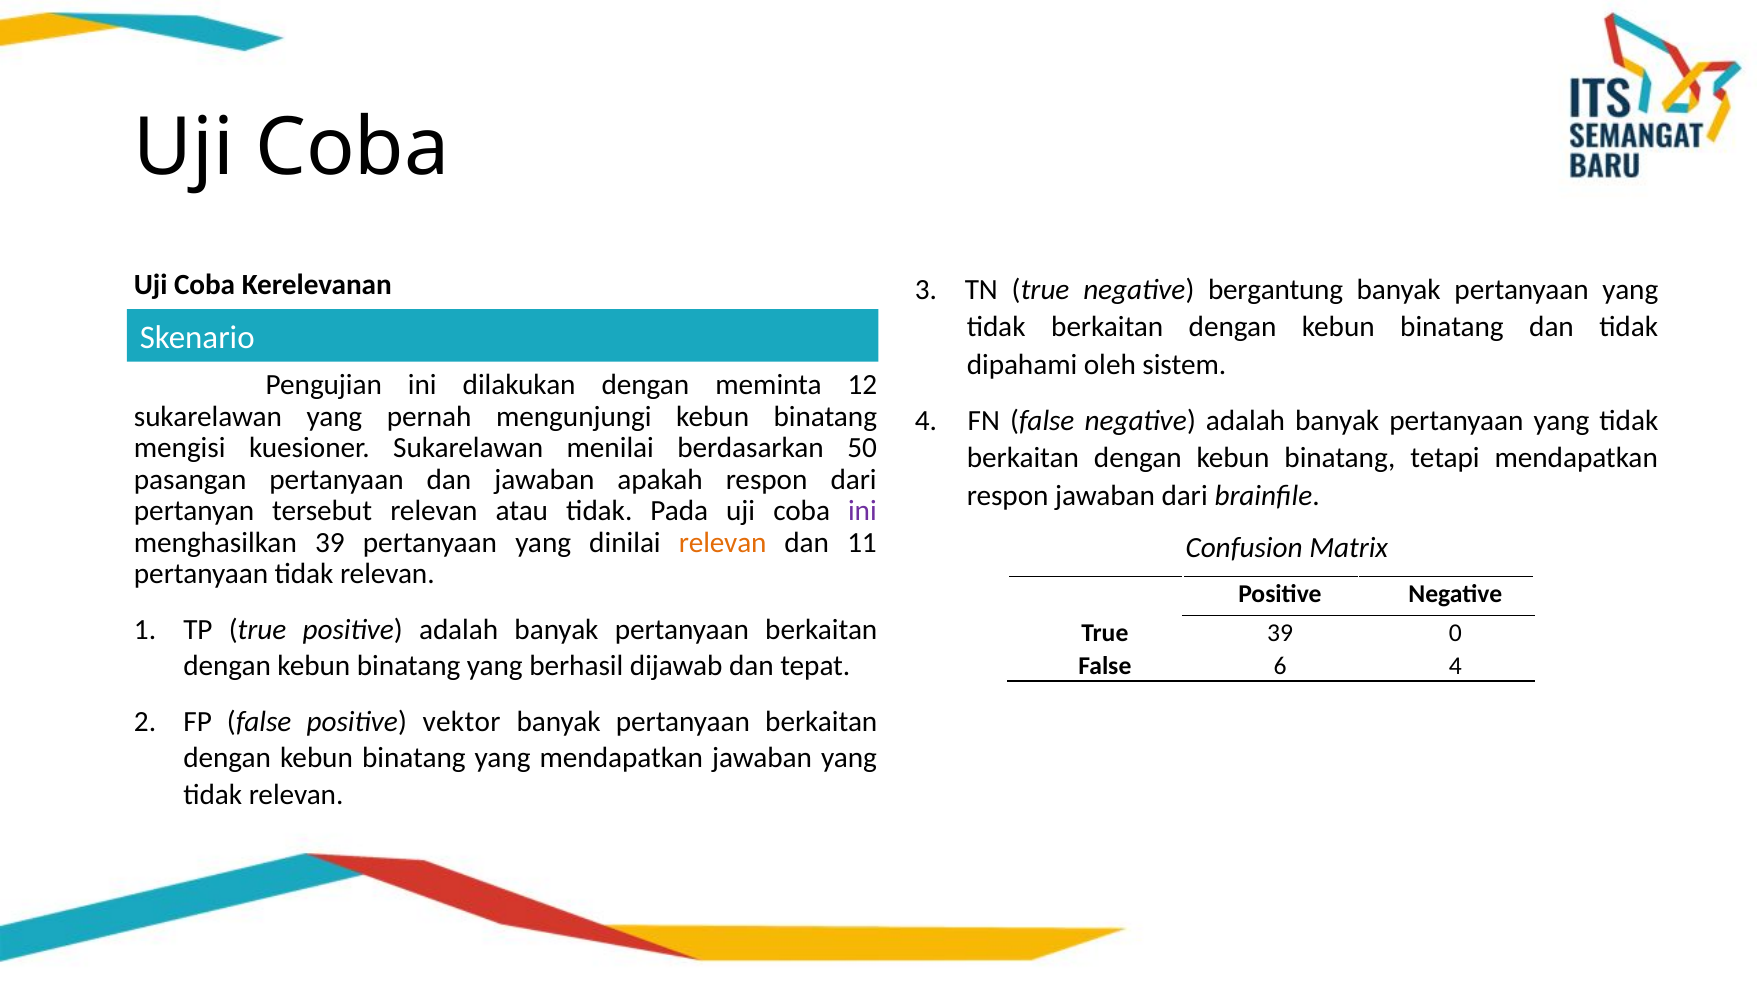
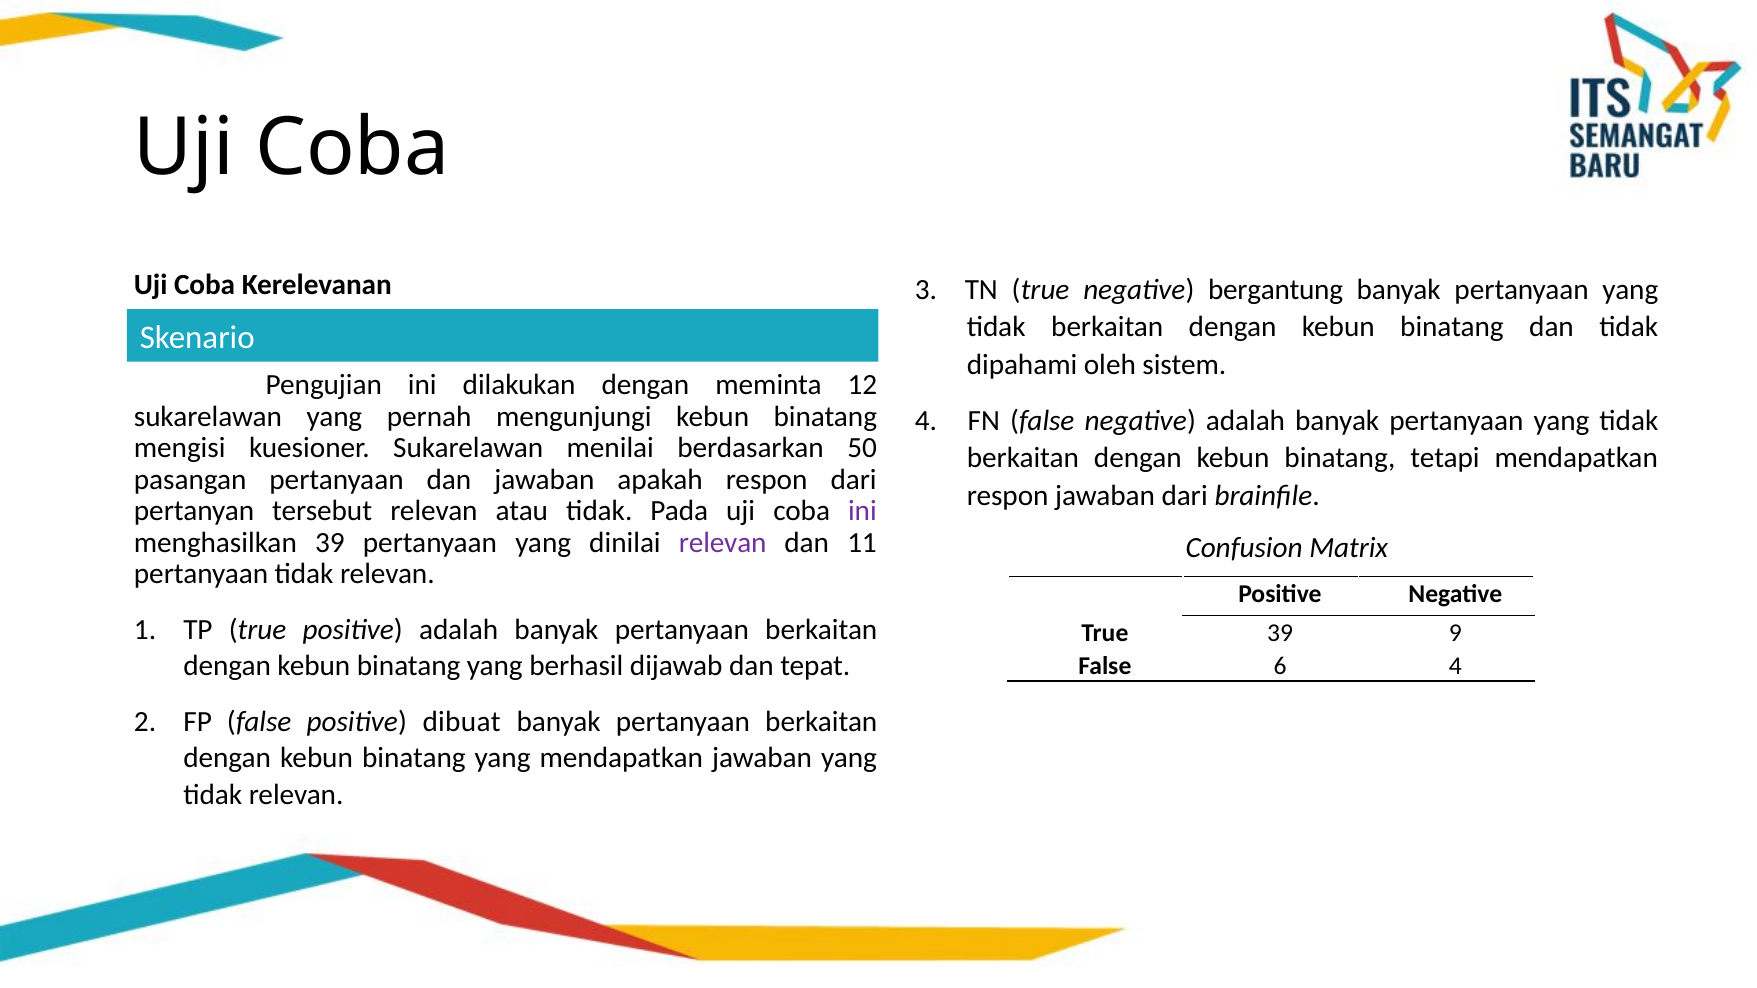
relevan at (723, 543) colour: orange -> purple
0: 0 -> 9
vektor: vektor -> dibuat
